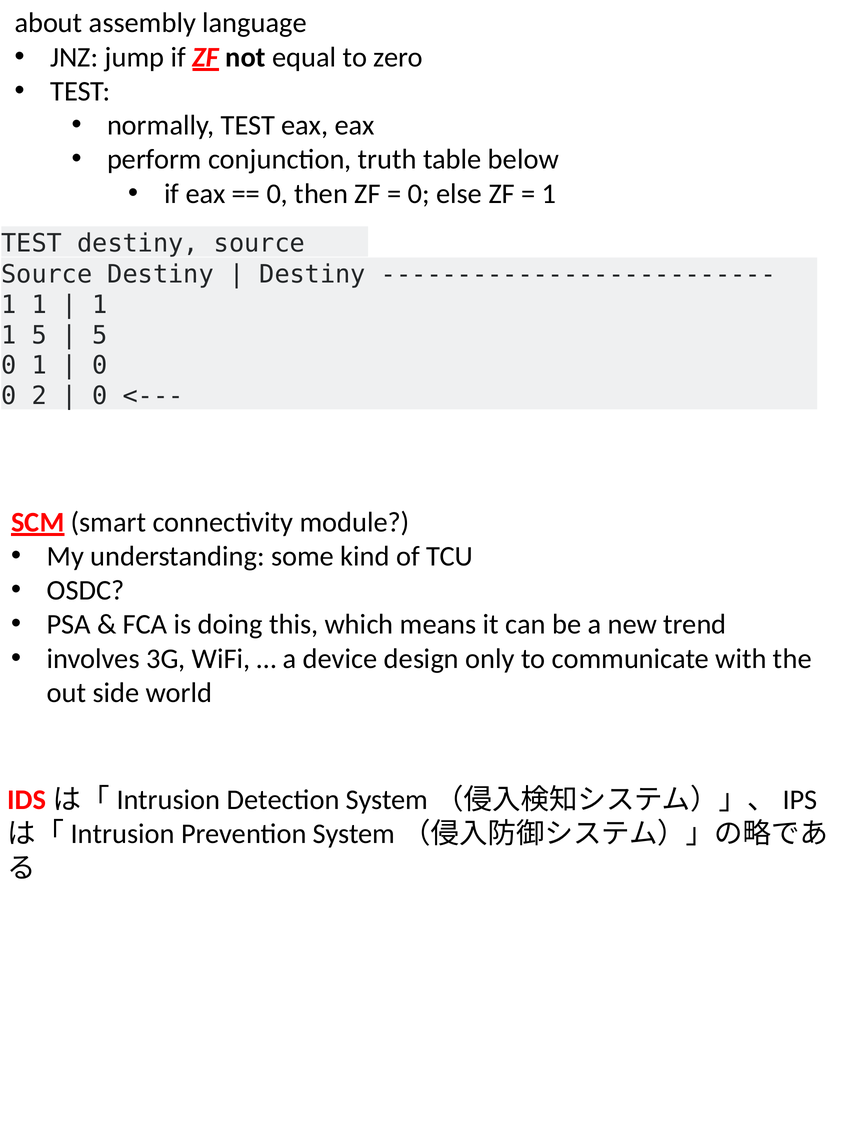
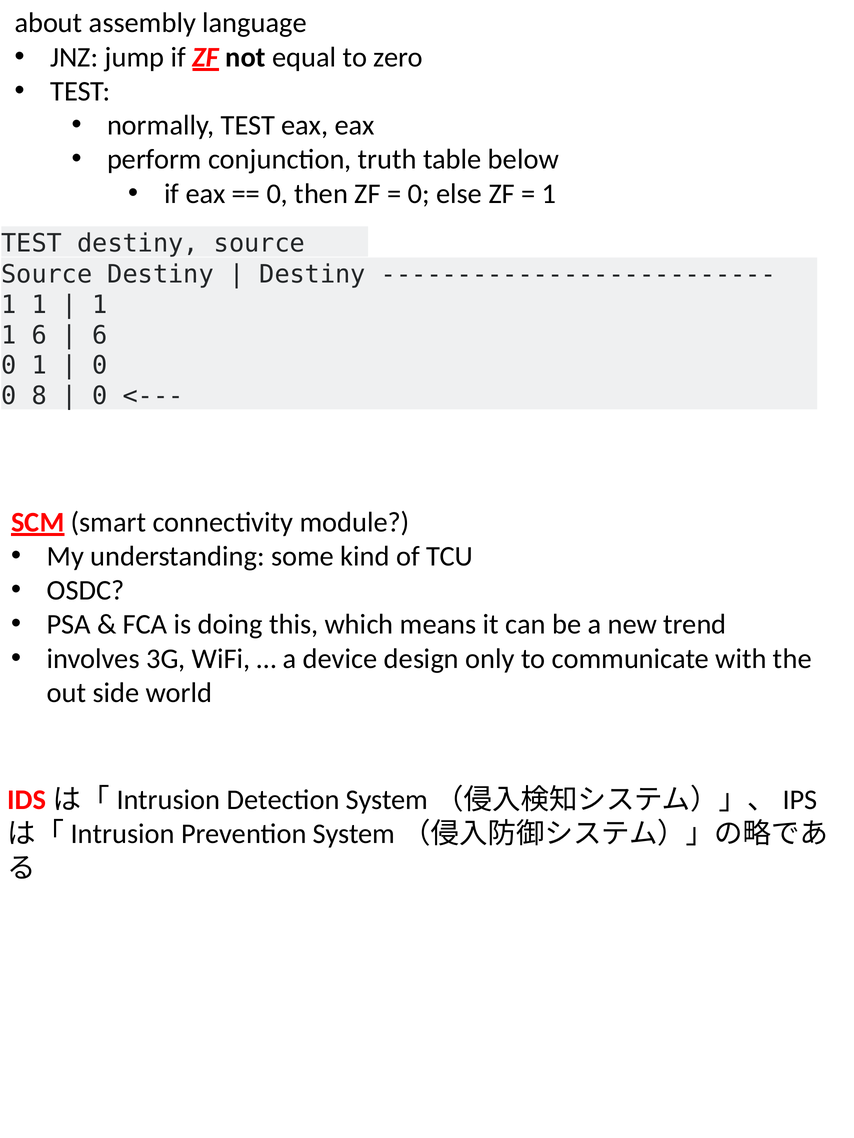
1 5: 5 -> 6
5 at (100, 335): 5 -> 6
2: 2 -> 8
